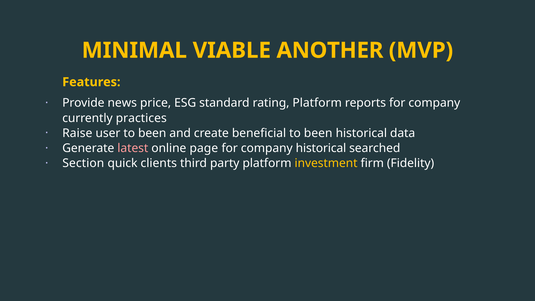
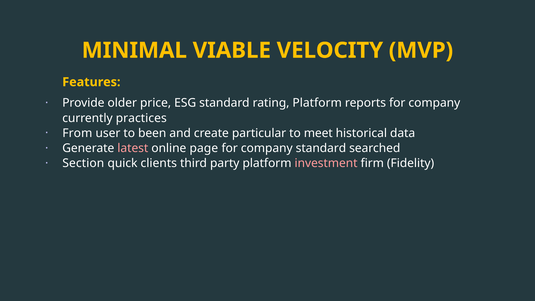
ANOTHER: ANOTHER -> VELOCITY
news: news -> older
Raise: Raise -> From
beneficial: beneficial -> particular
been at (318, 133): been -> meet
company historical: historical -> standard
investment colour: yellow -> pink
